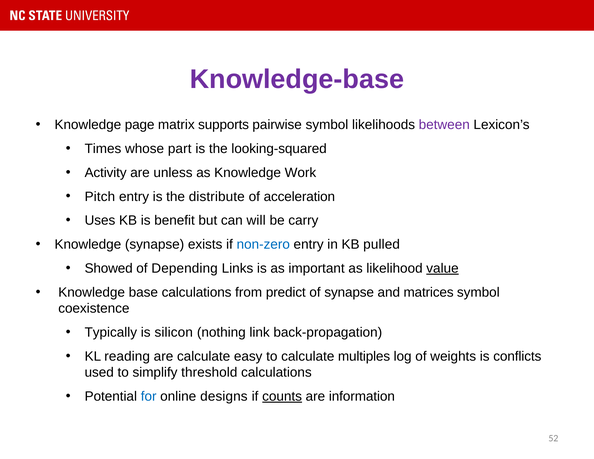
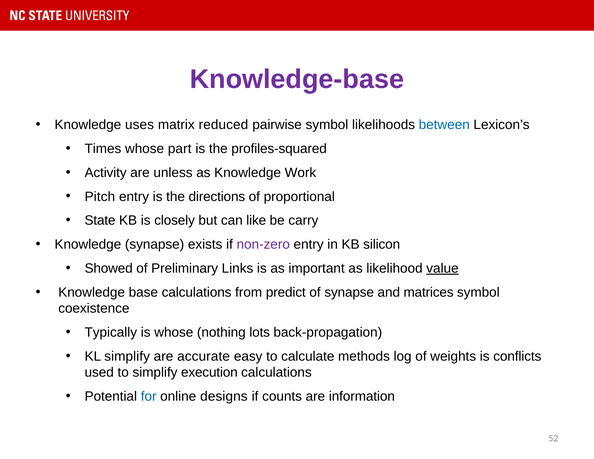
page: page -> uses
supports: supports -> reduced
between colour: purple -> blue
looking-squared: looking-squared -> profiles-squared
distribute: distribute -> directions
acceleration: acceleration -> proportional
Uses: Uses -> State
benefit: benefit -> closely
will: will -> like
non-zero colour: blue -> purple
pulled: pulled -> silicon
Depending: Depending -> Preliminary
is silicon: silicon -> whose
link: link -> lots
KL reading: reading -> simplify
are calculate: calculate -> accurate
multiples: multiples -> methods
threshold: threshold -> execution
counts underline: present -> none
